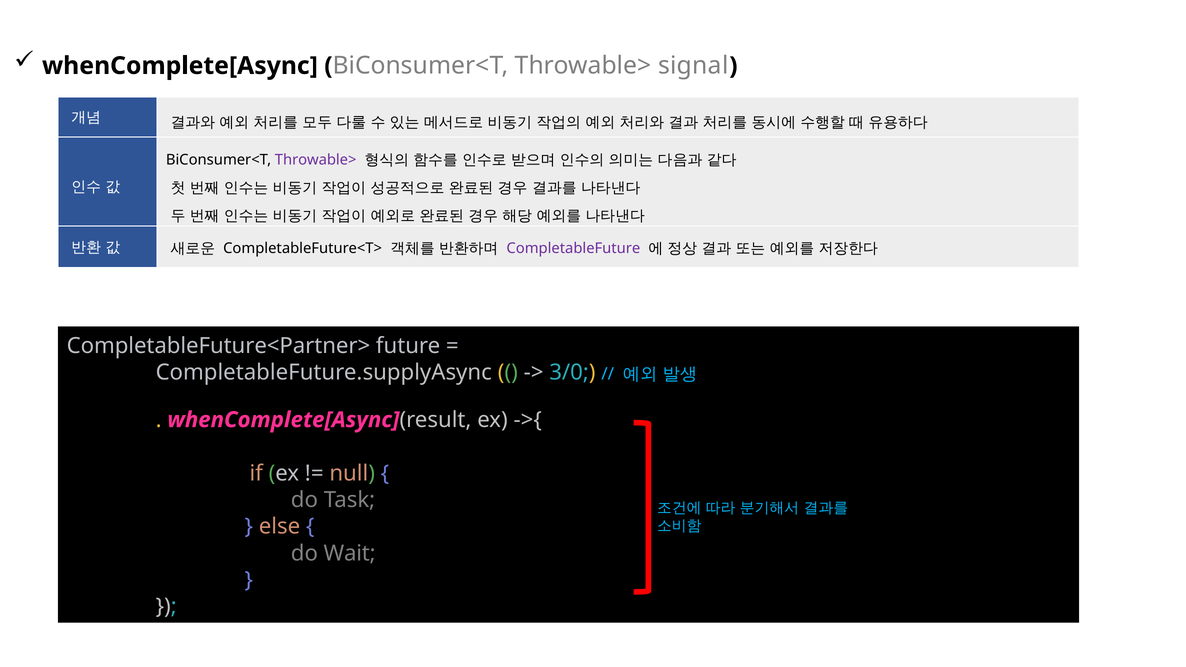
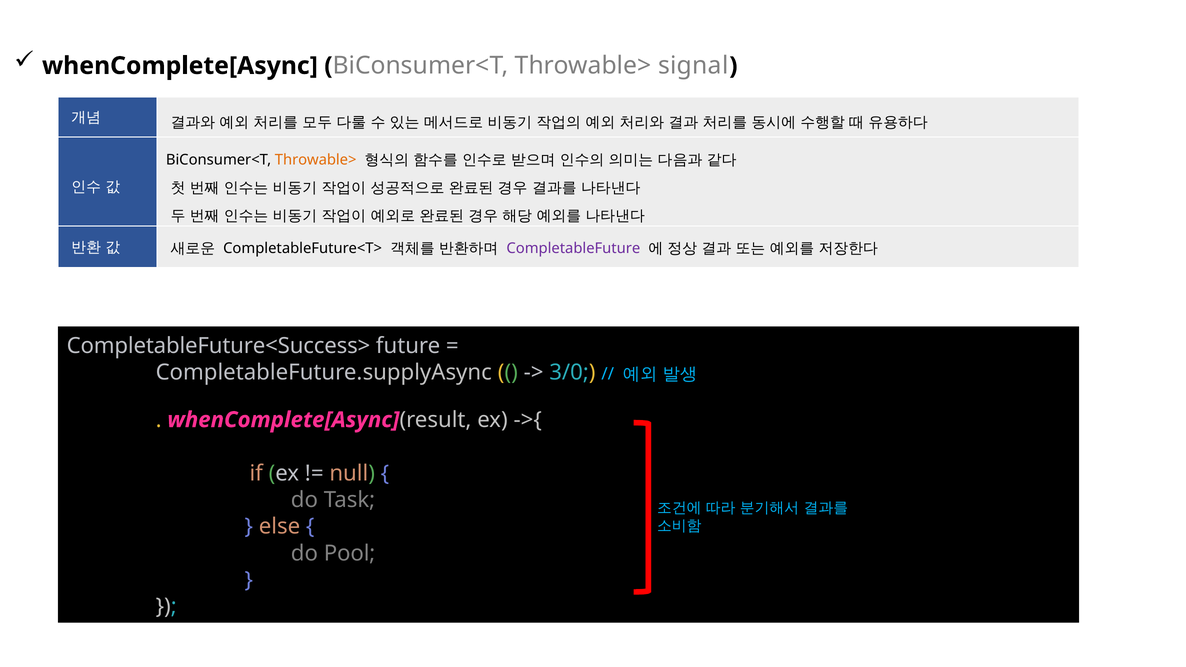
Throwable> at (316, 160) colour: purple -> orange
CompletableFuture<Partner>: CompletableFuture<Partner> -> CompletableFuture<Success>
Wait: Wait -> Pool
